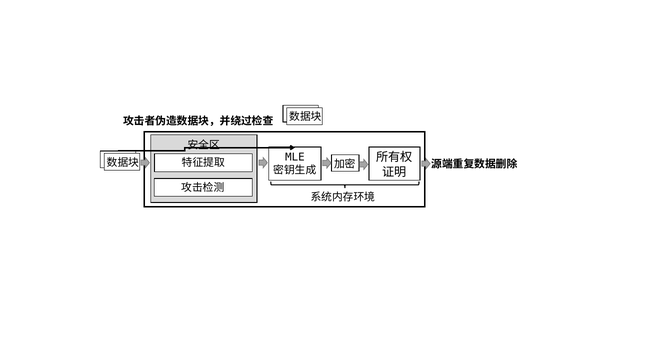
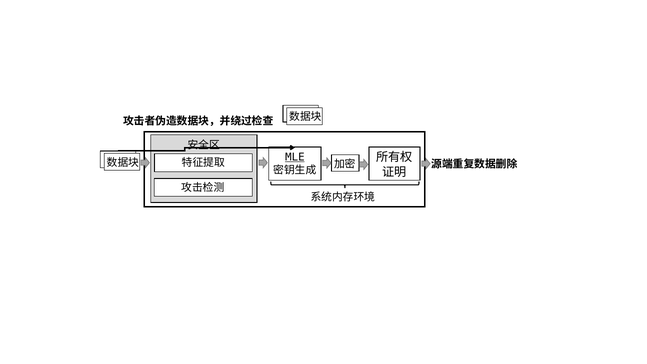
MLE underline: none -> present
